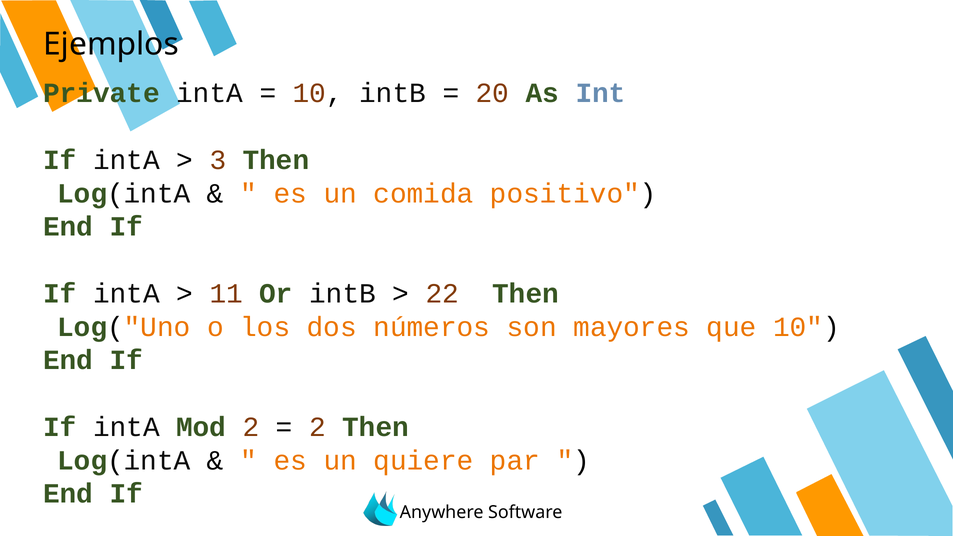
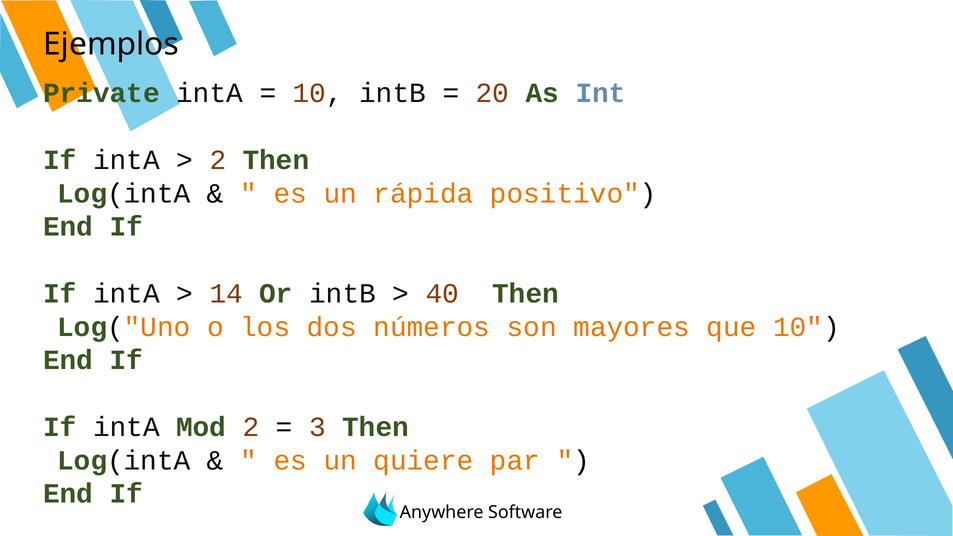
3 at (218, 160): 3 -> 2
comida: comida -> rápida
11: 11 -> 14
22: 22 -> 40
2 at (318, 427): 2 -> 3
